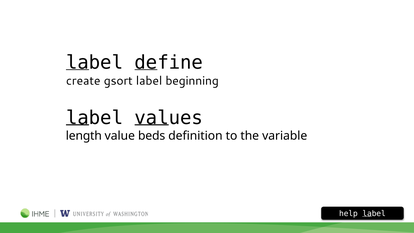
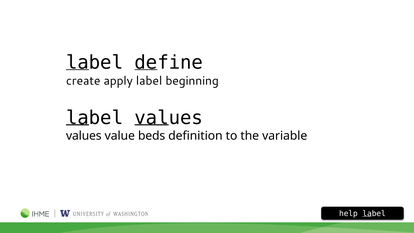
gsort: gsort -> apply
length at (84, 136): length -> values
